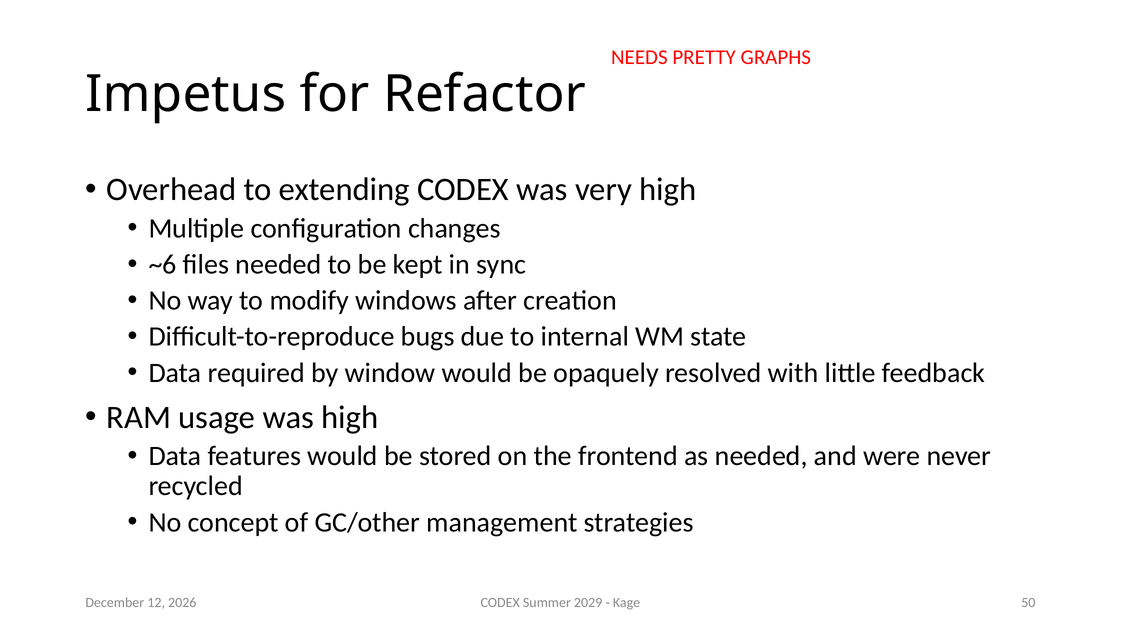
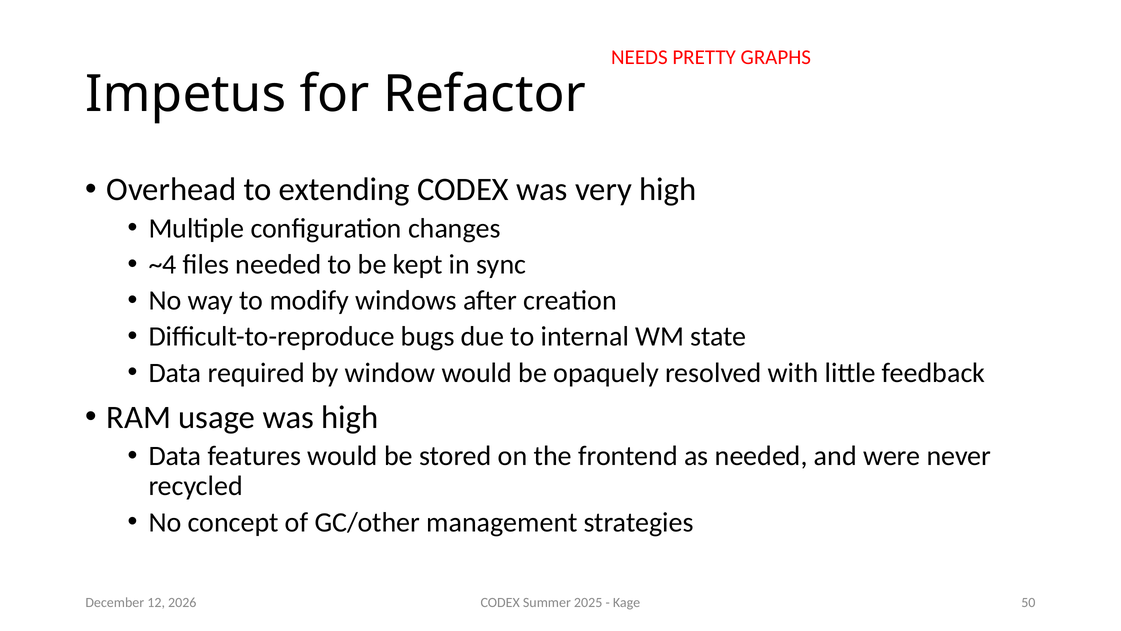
~6: ~6 -> ~4
2029: 2029 -> 2025
